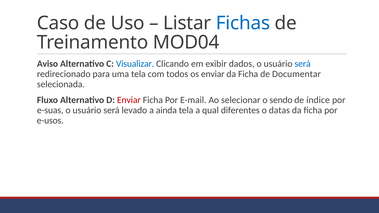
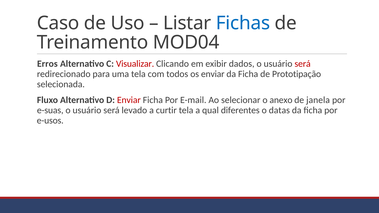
Aviso: Aviso -> Erros
Visualizar colour: blue -> red
será at (303, 64) colour: blue -> red
Documentar: Documentar -> Prototipação
sendo: sendo -> anexo
índice: índice -> janela
ainda: ainda -> curtir
